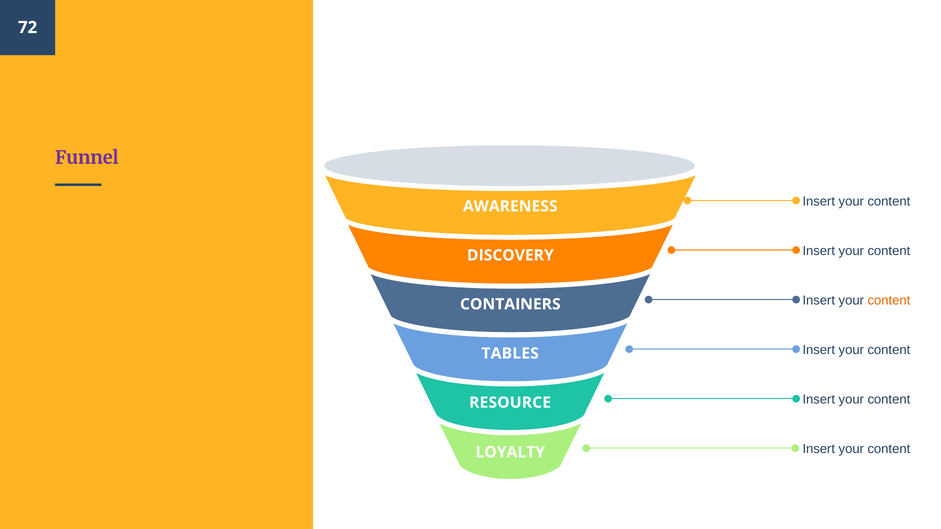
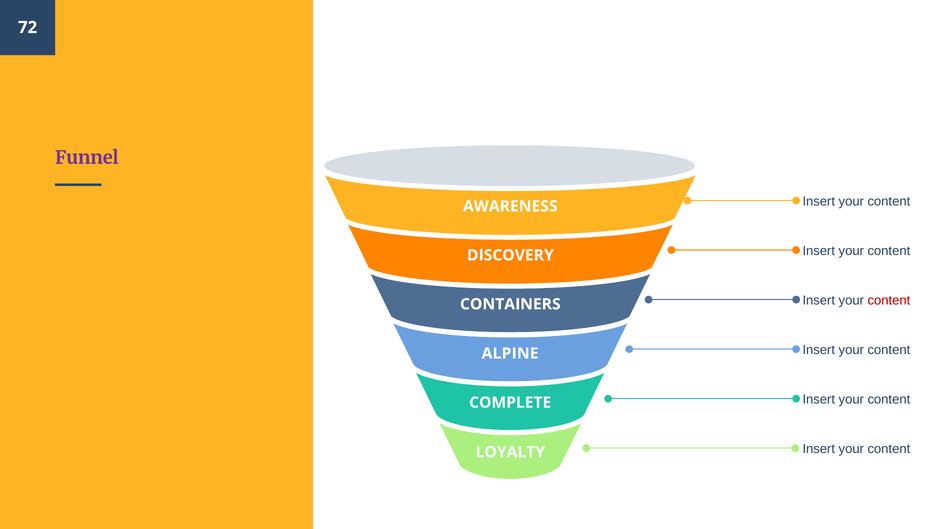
content at (889, 301) colour: orange -> red
TABLES: TABLES -> ALPINE
RESOURCE: RESOURCE -> COMPLETE
